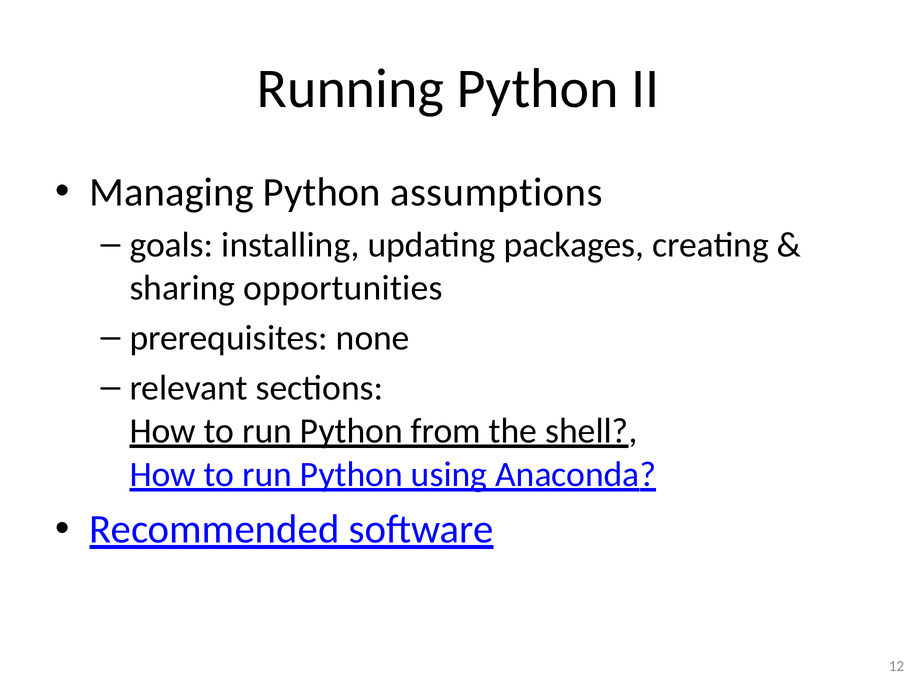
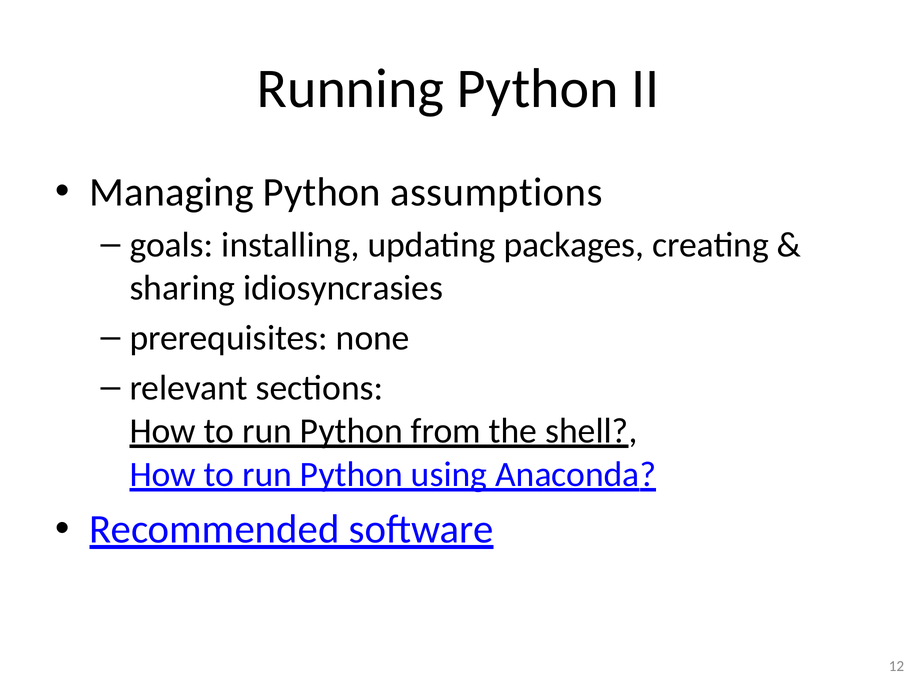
opportunities: opportunities -> idiosyncrasies
